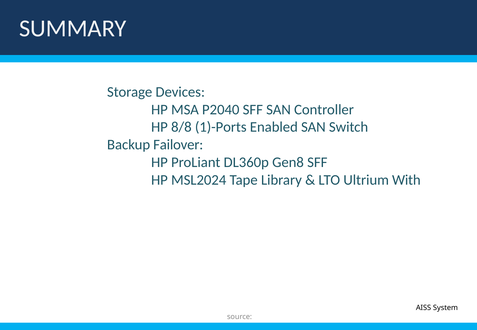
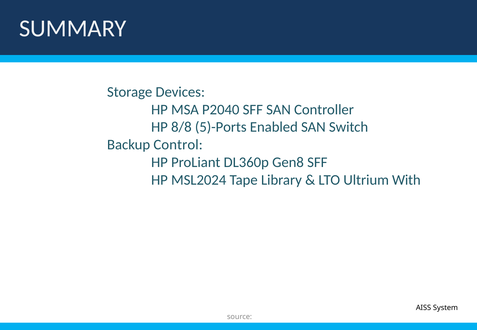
1)-Ports: 1)-Ports -> 5)-Ports
Failover: Failover -> Control
